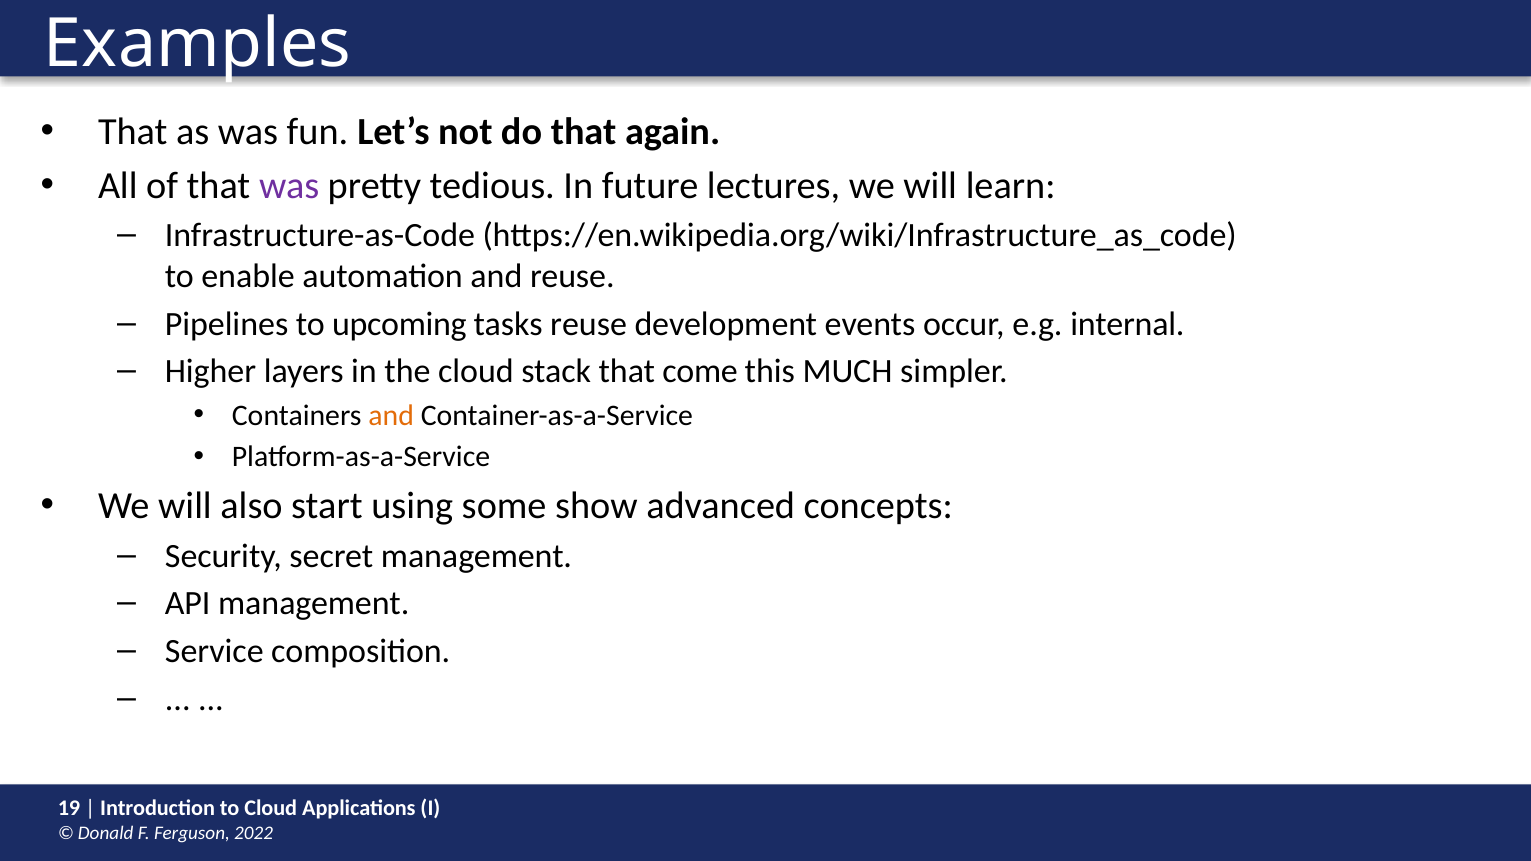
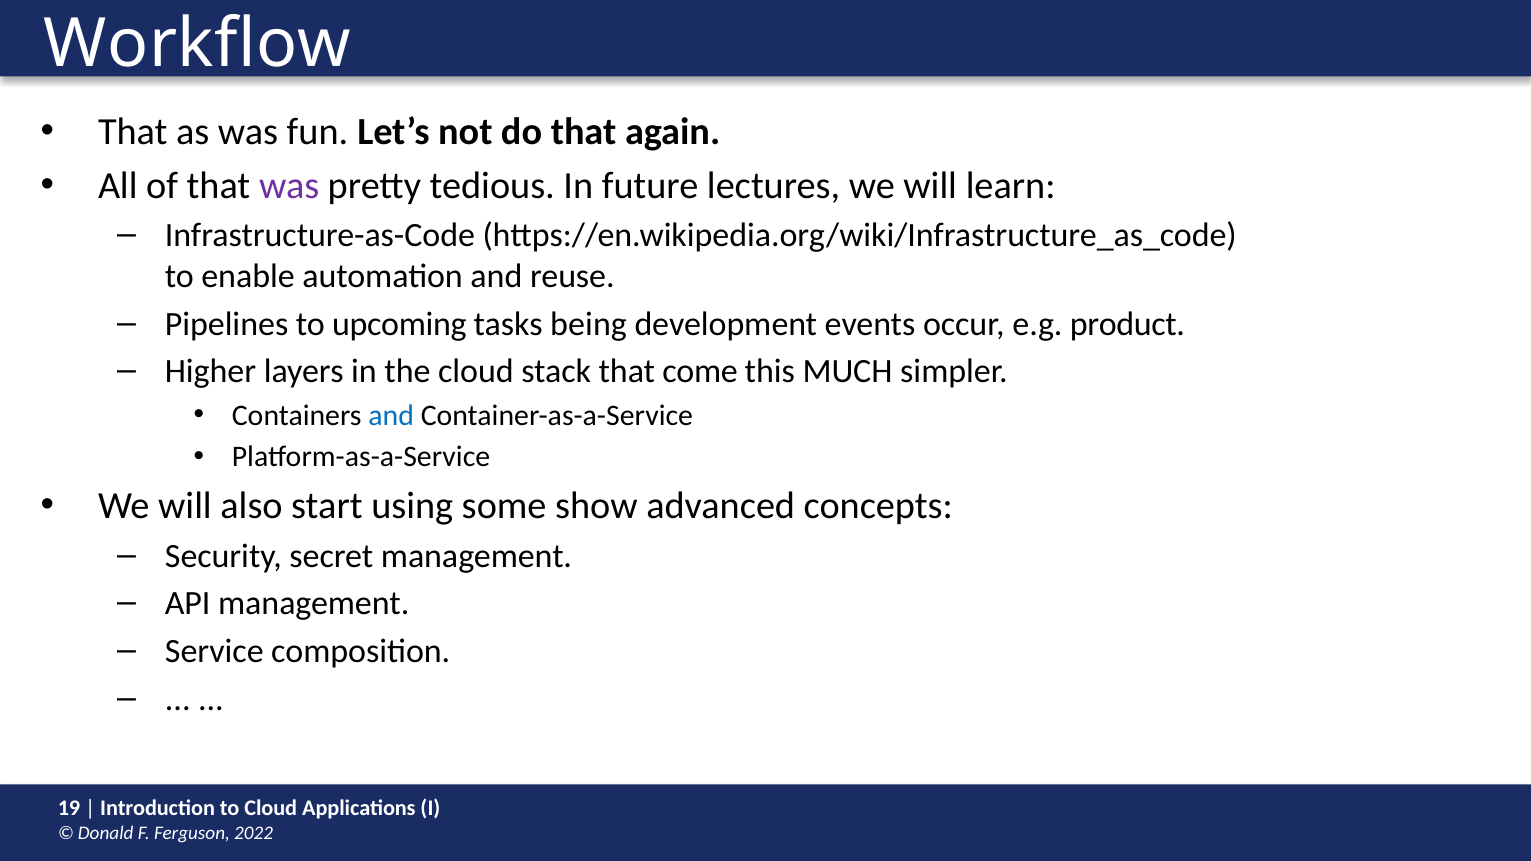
Examples: Examples -> Workflow
tasks reuse: reuse -> being
internal: internal -> product
and at (391, 415) colour: orange -> blue
